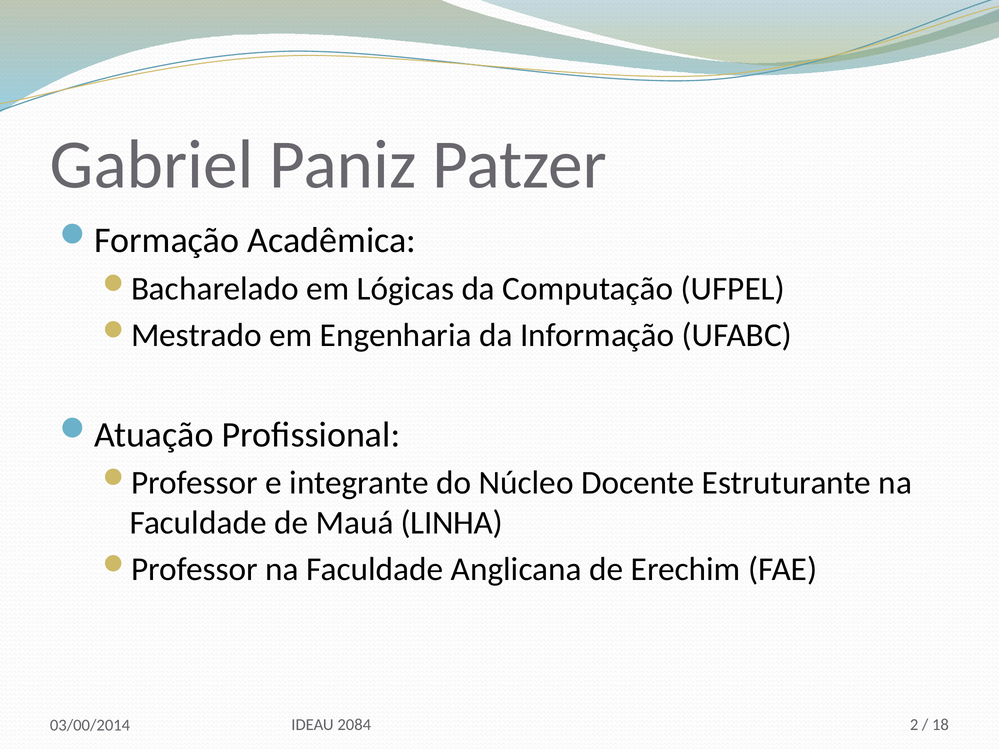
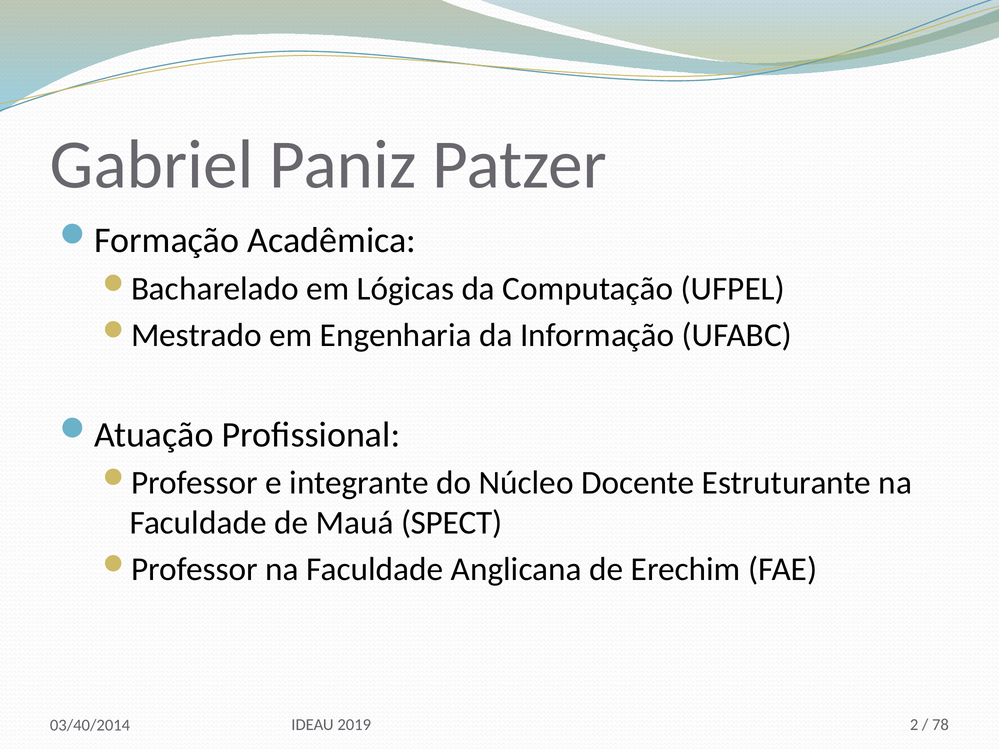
LINHA: LINHA -> SPECT
2084: 2084 -> 2019
03/00/2014: 03/00/2014 -> 03/40/2014
18: 18 -> 78
